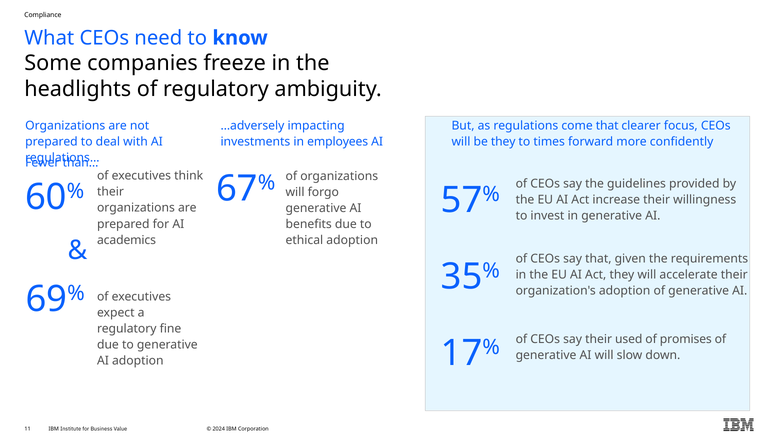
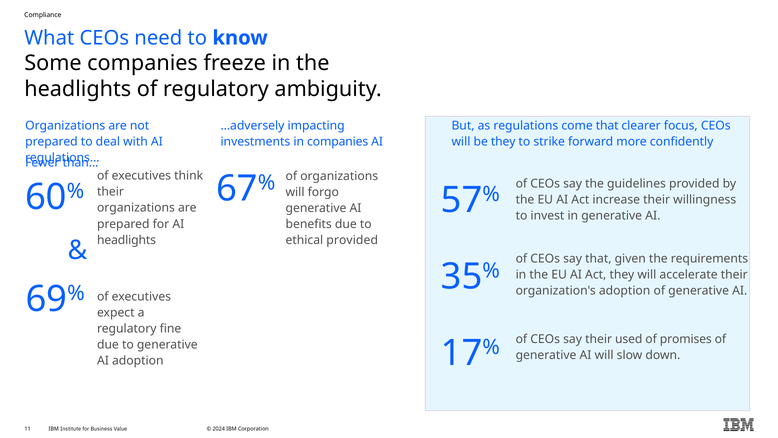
in employees: employees -> companies
times: times -> strike
academics at (127, 240): academics -> headlights
ethical adoption: adoption -> provided
